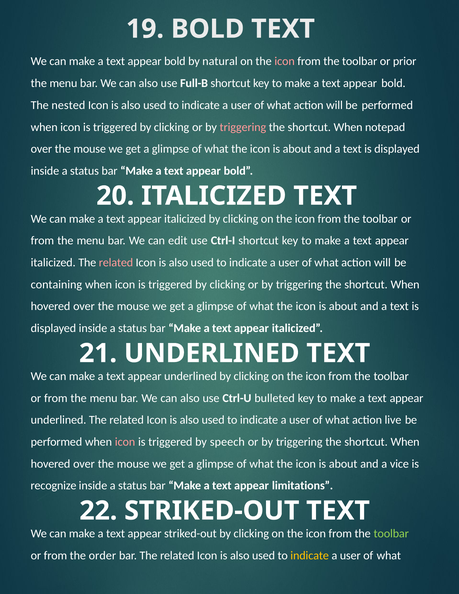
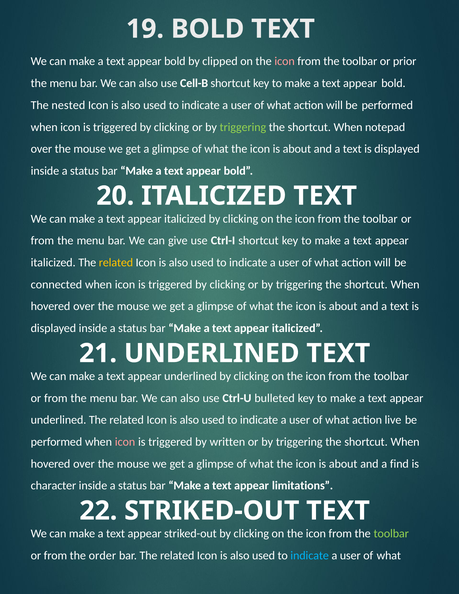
natural: natural -> clipped
Full-B: Full-B -> Cell-B
triggering at (243, 127) colour: pink -> light green
edit: edit -> give
related at (116, 263) colour: pink -> yellow
containing: containing -> connected
speech: speech -> written
vice: vice -> find
recognize: recognize -> character
indicate at (310, 556) colour: yellow -> light blue
